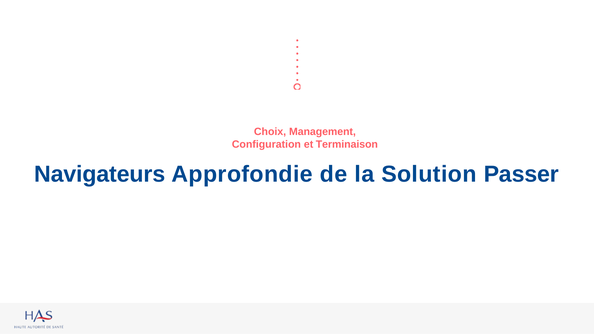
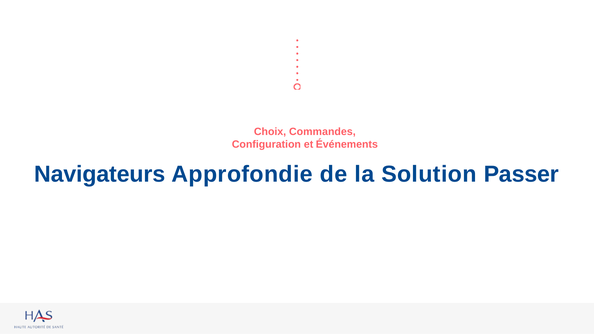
Management: Management -> Commandes
Terminaison: Terminaison -> Événements
